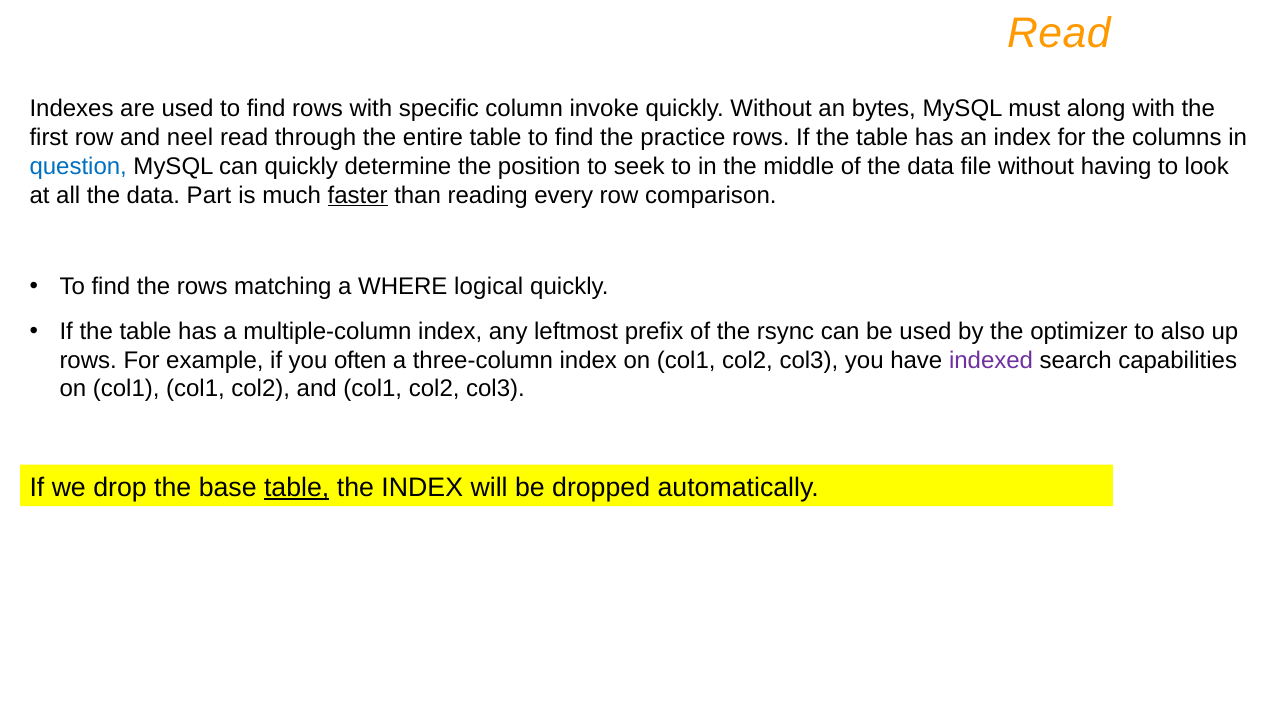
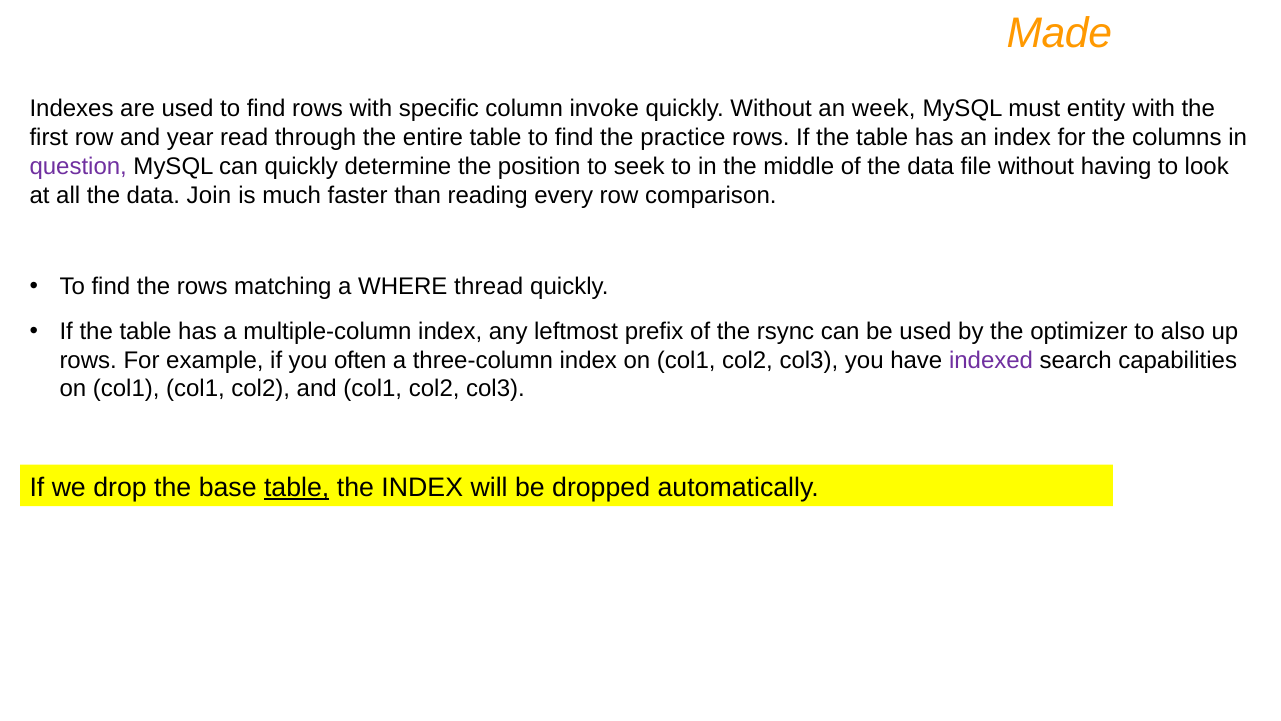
Read at (1059, 33): Read -> Made
bytes: bytes -> week
along: along -> entity
neel: neel -> year
question colour: blue -> purple
Part: Part -> Join
faster underline: present -> none
logical: logical -> thread
